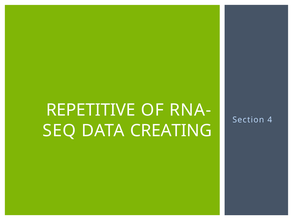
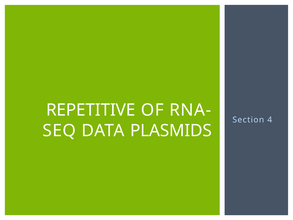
CREATING: CREATING -> PLASMIDS
